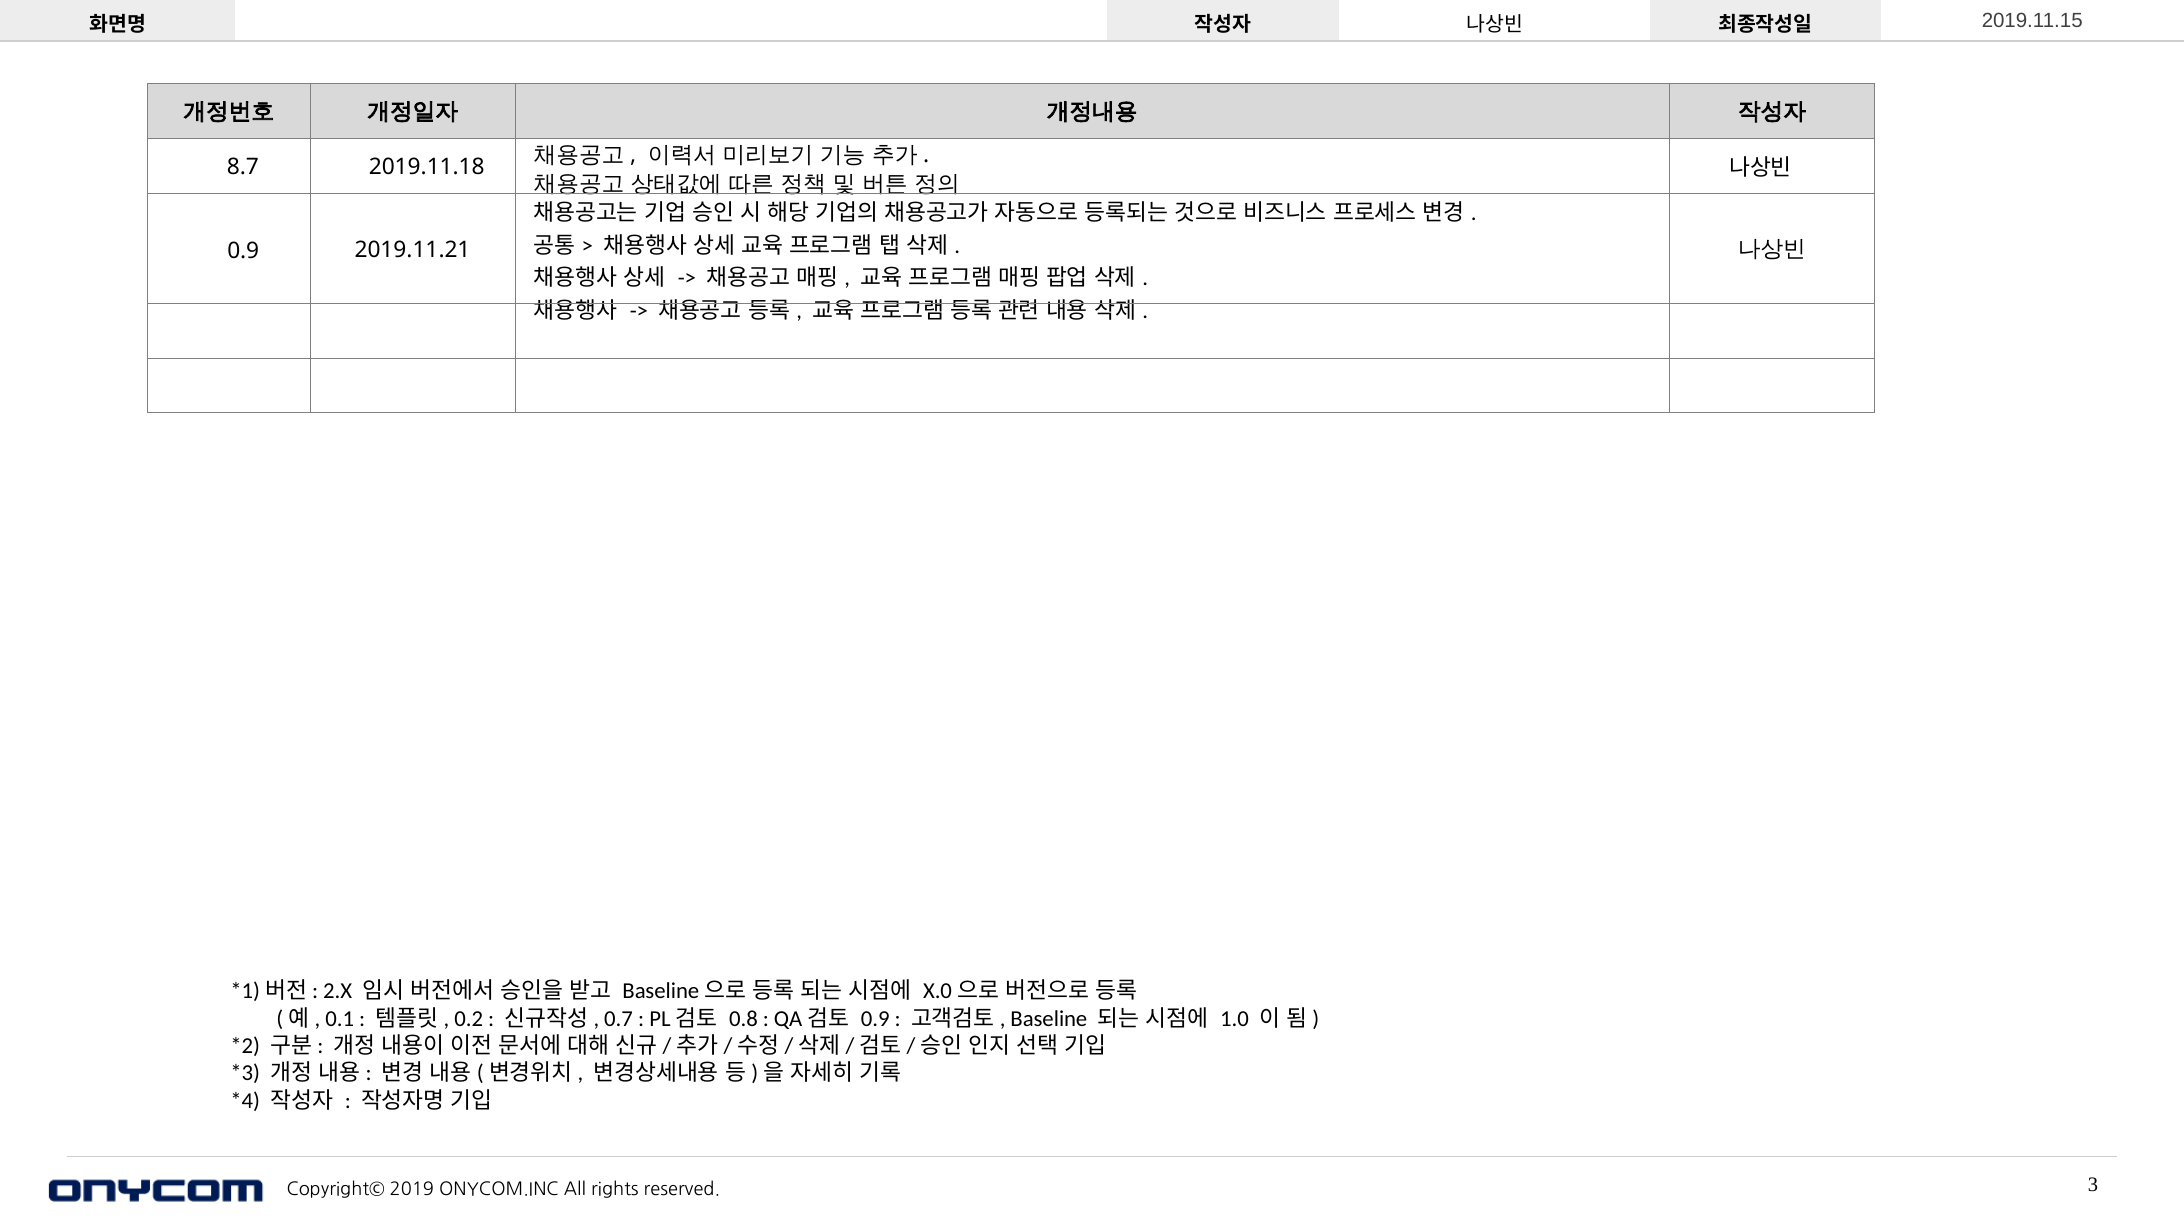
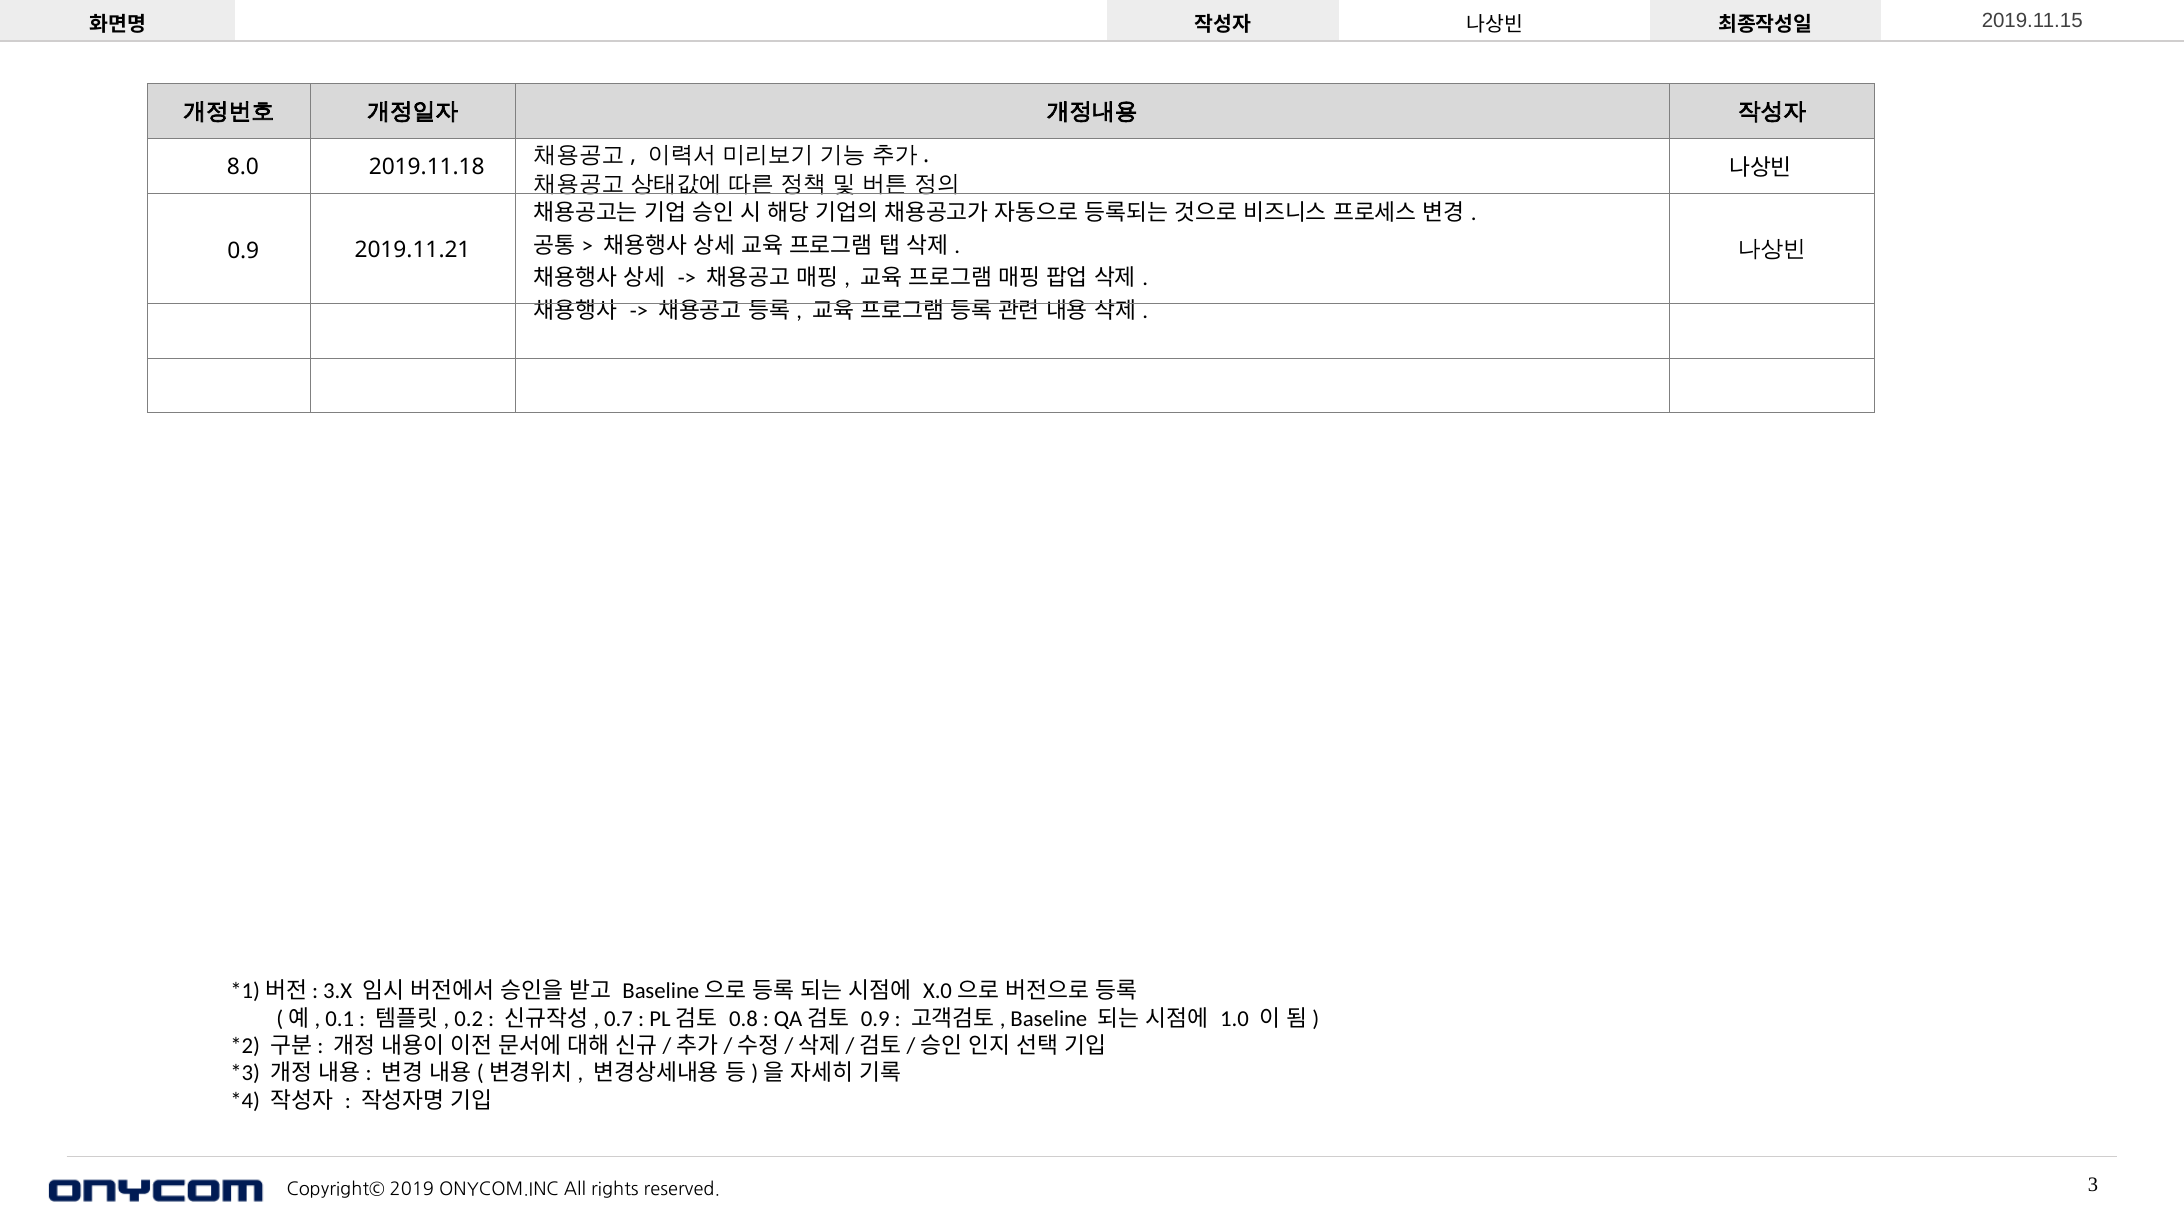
8.7: 8.7 -> 8.0
2.X: 2.X -> 3.X
